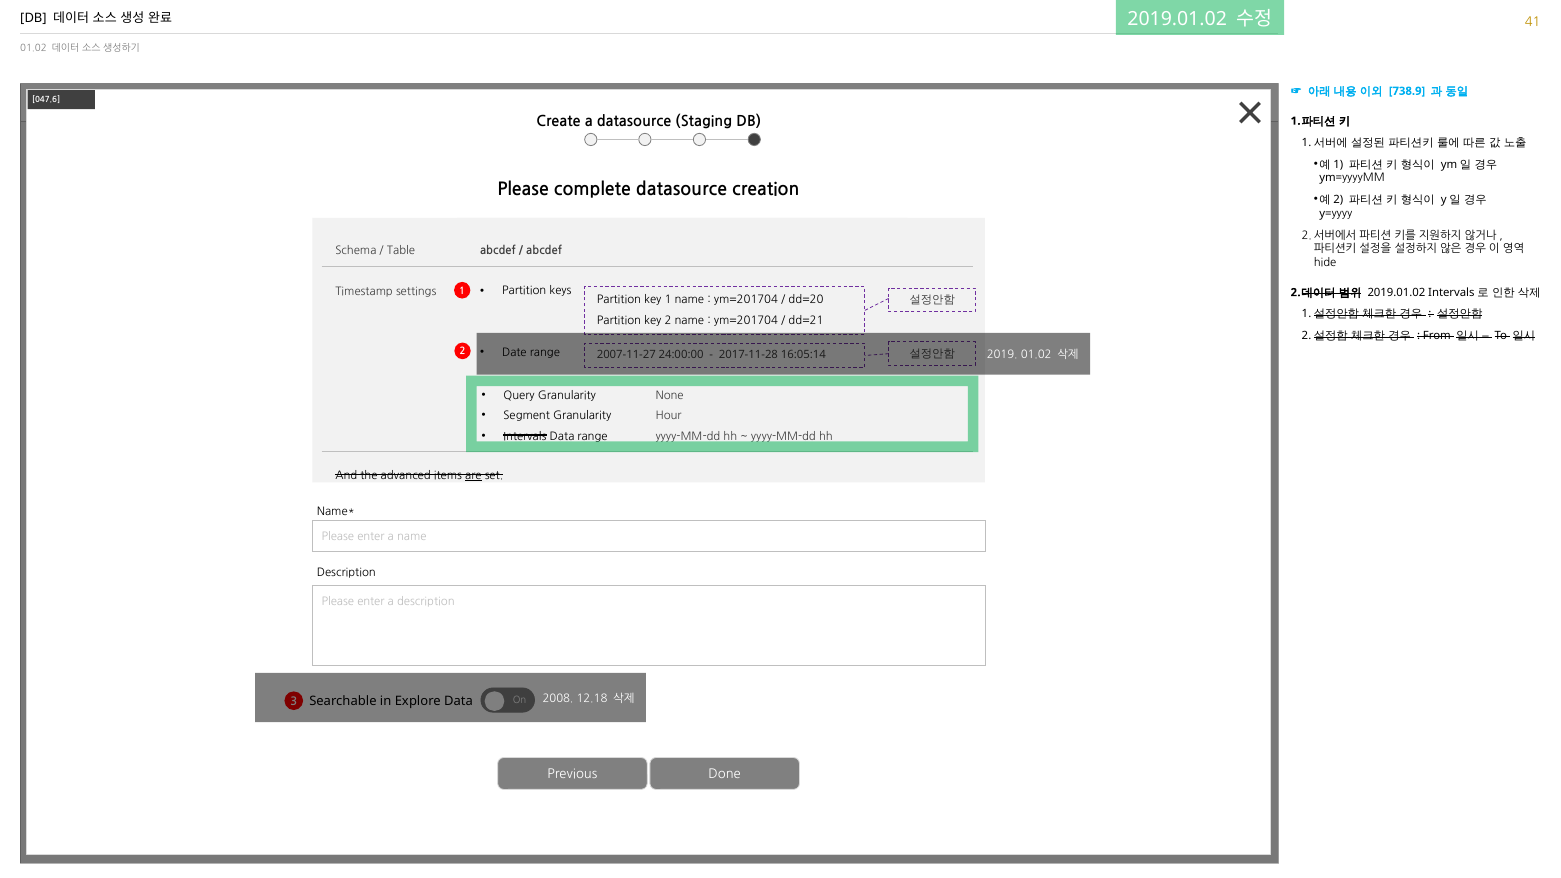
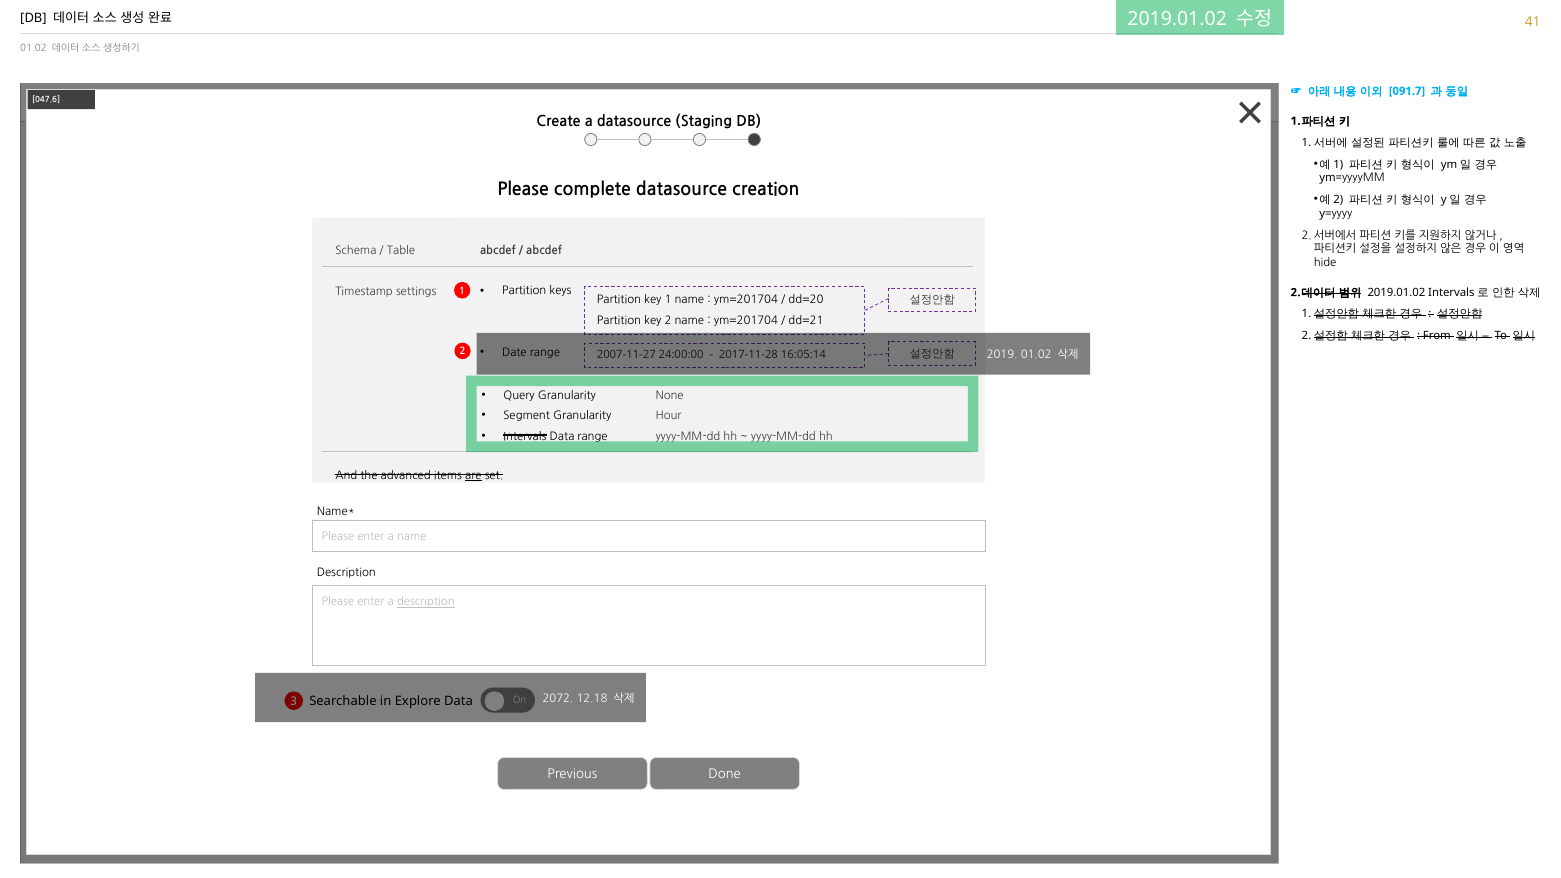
738.9: 738.9 -> 091.7
description at (426, 602) underline: none -> present
2008: 2008 -> 2072
